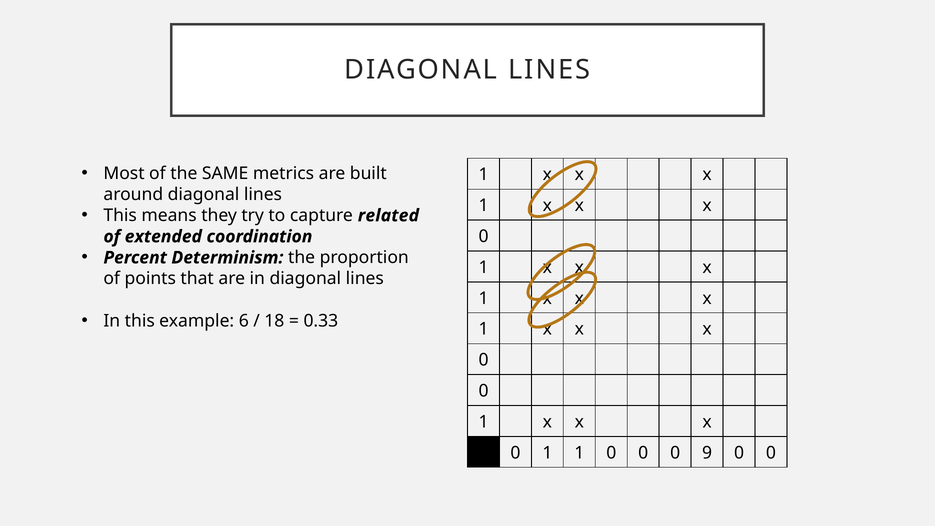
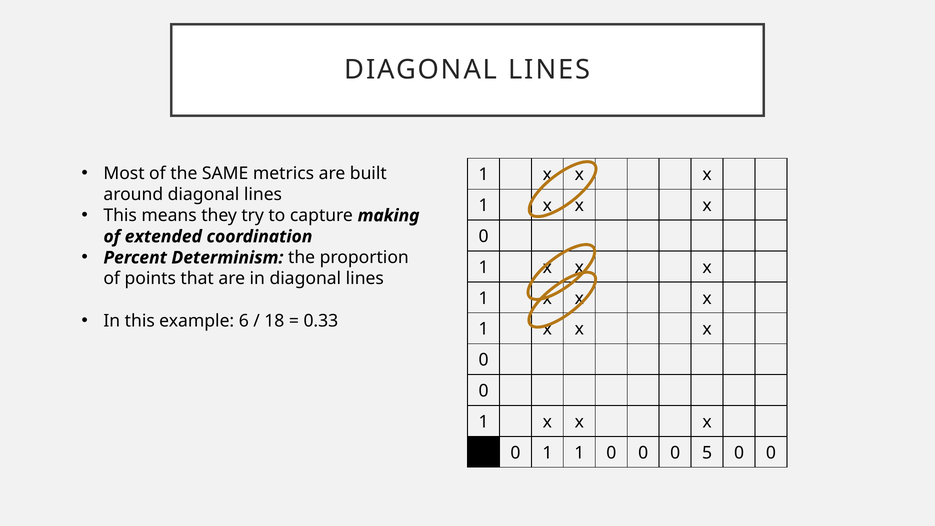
related: related -> making
9: 9 -> 5
